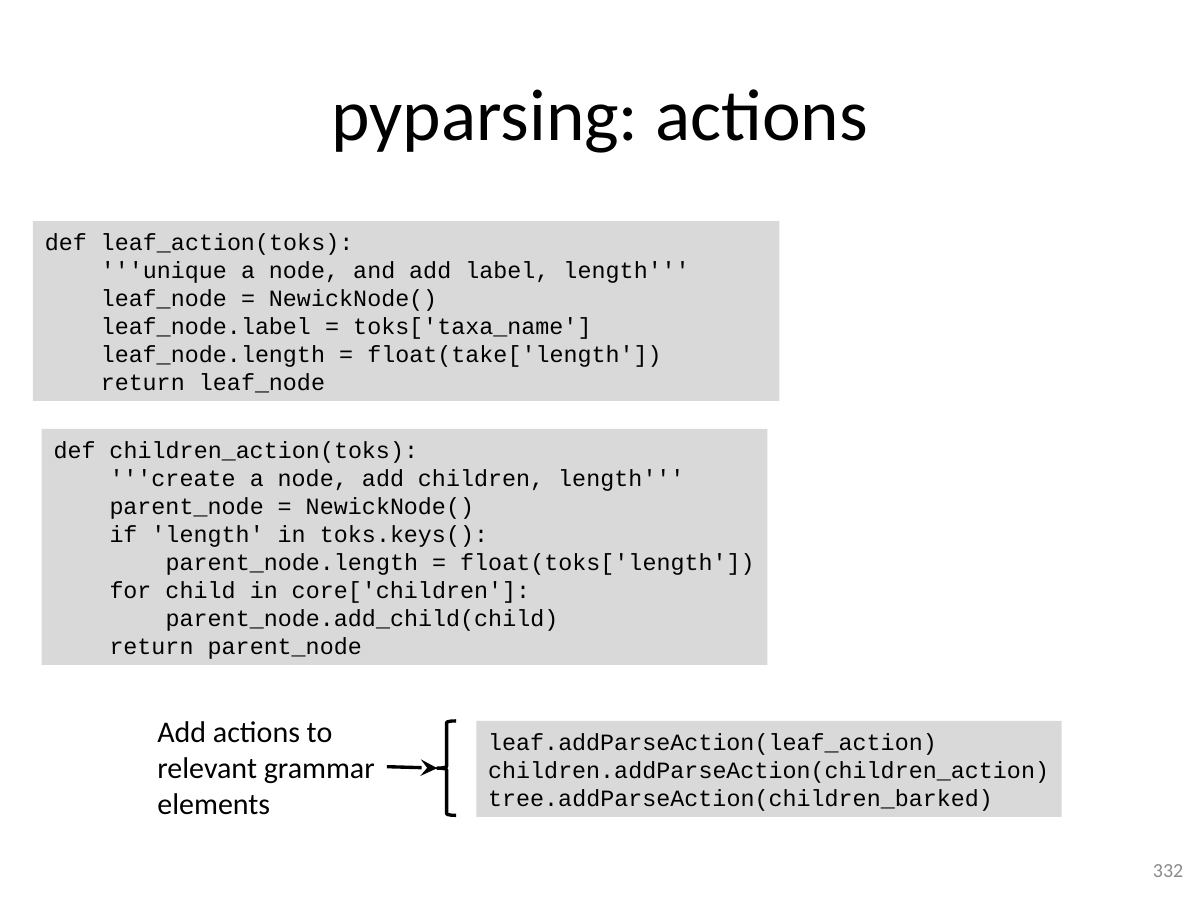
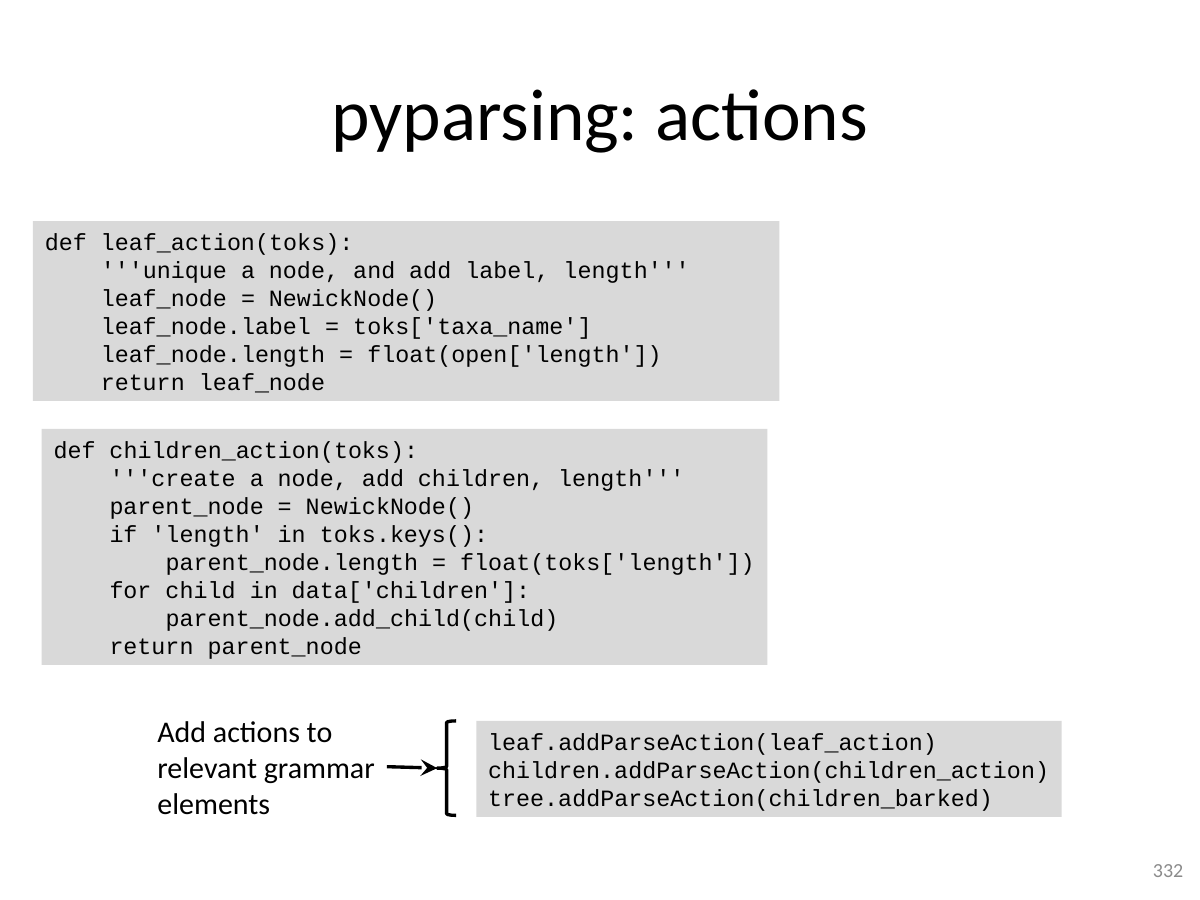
float(take['length: float(take['length -> float(open['length
core['children: core['children -> data['children
